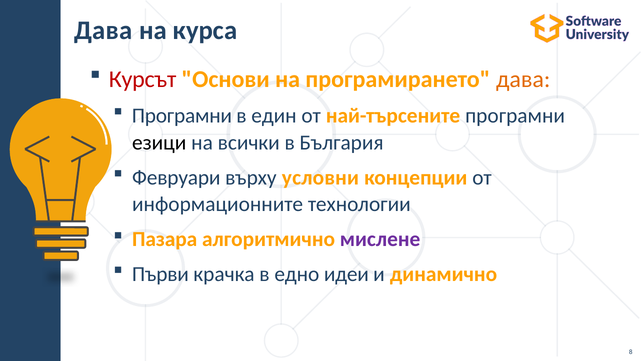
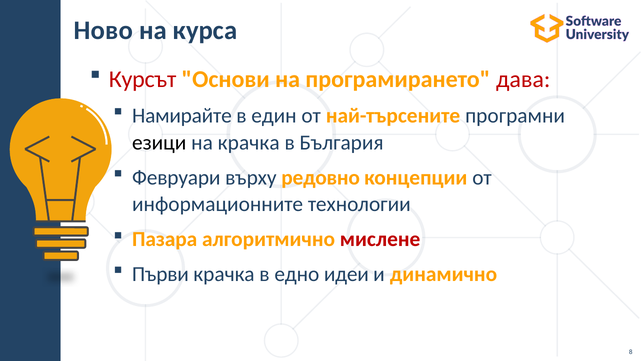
Дава at (103, 30): Дава -> Ново
дава at (523, 79) colour: orange -> red
Програмни at (182, 115): Програмни -> Намирайте
на всички: всички -> крачка
условни: условни -> редовно
мислене colour: purple -> red
